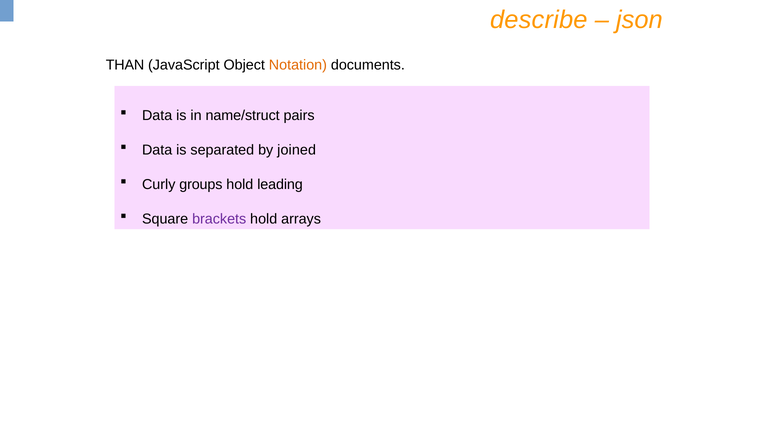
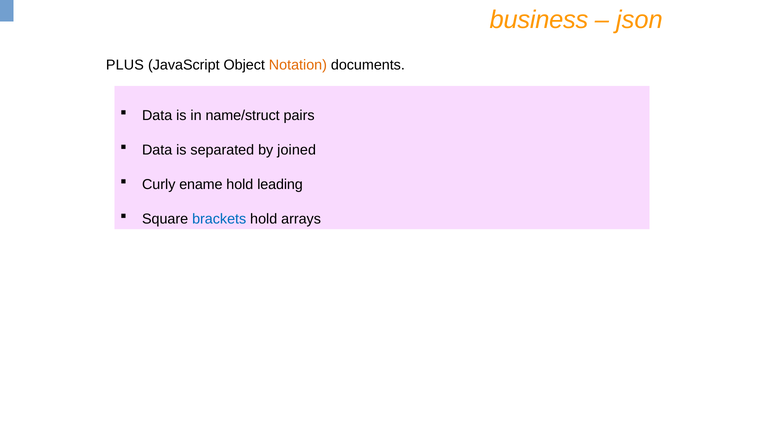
describe: describe -> business
THAN: THAN -> PLUS
groups: groups -> ename
brackets colour: purple -> blue
